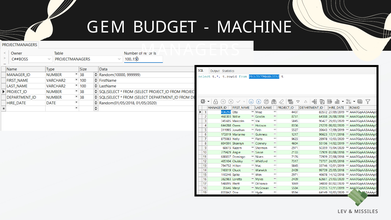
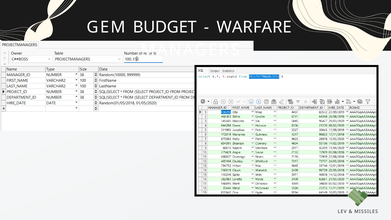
MACHINE: MACHINE -> WARFARE
